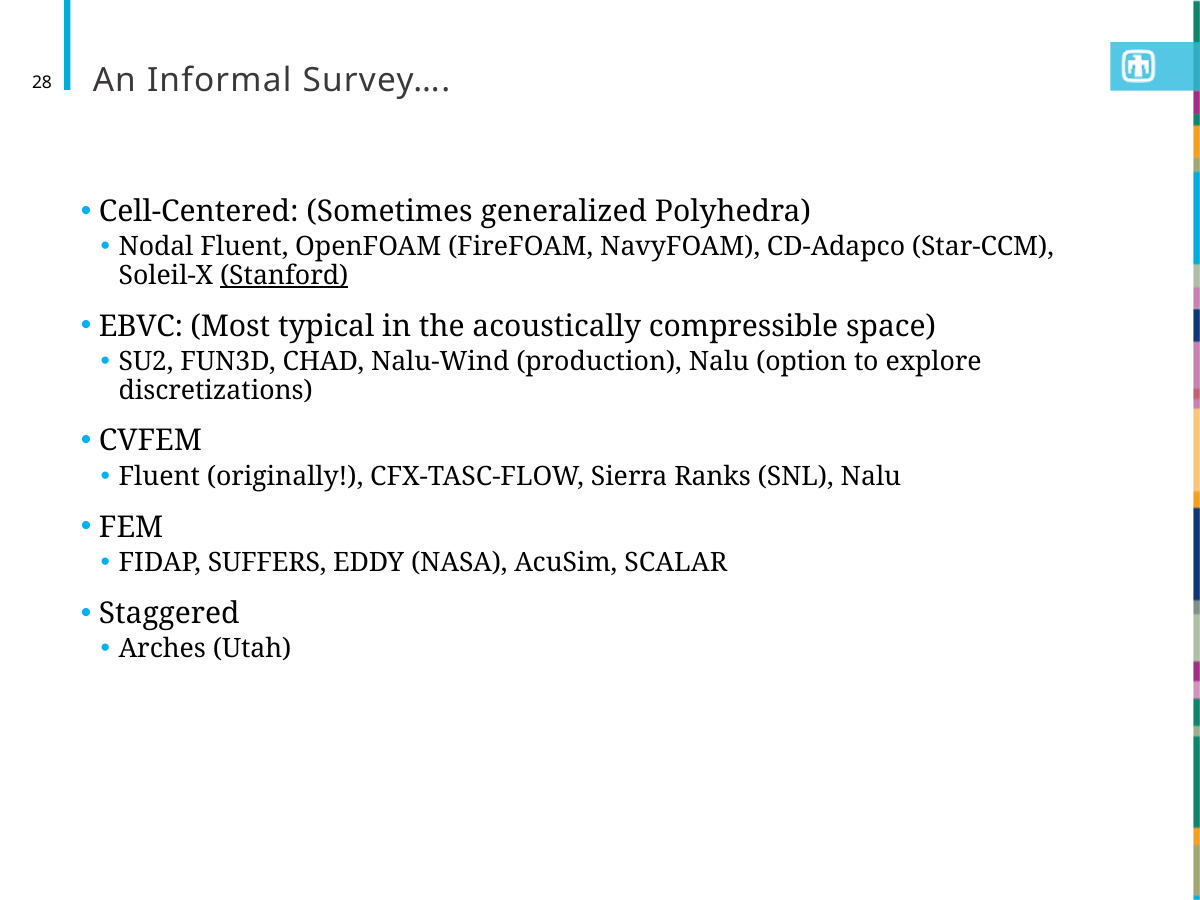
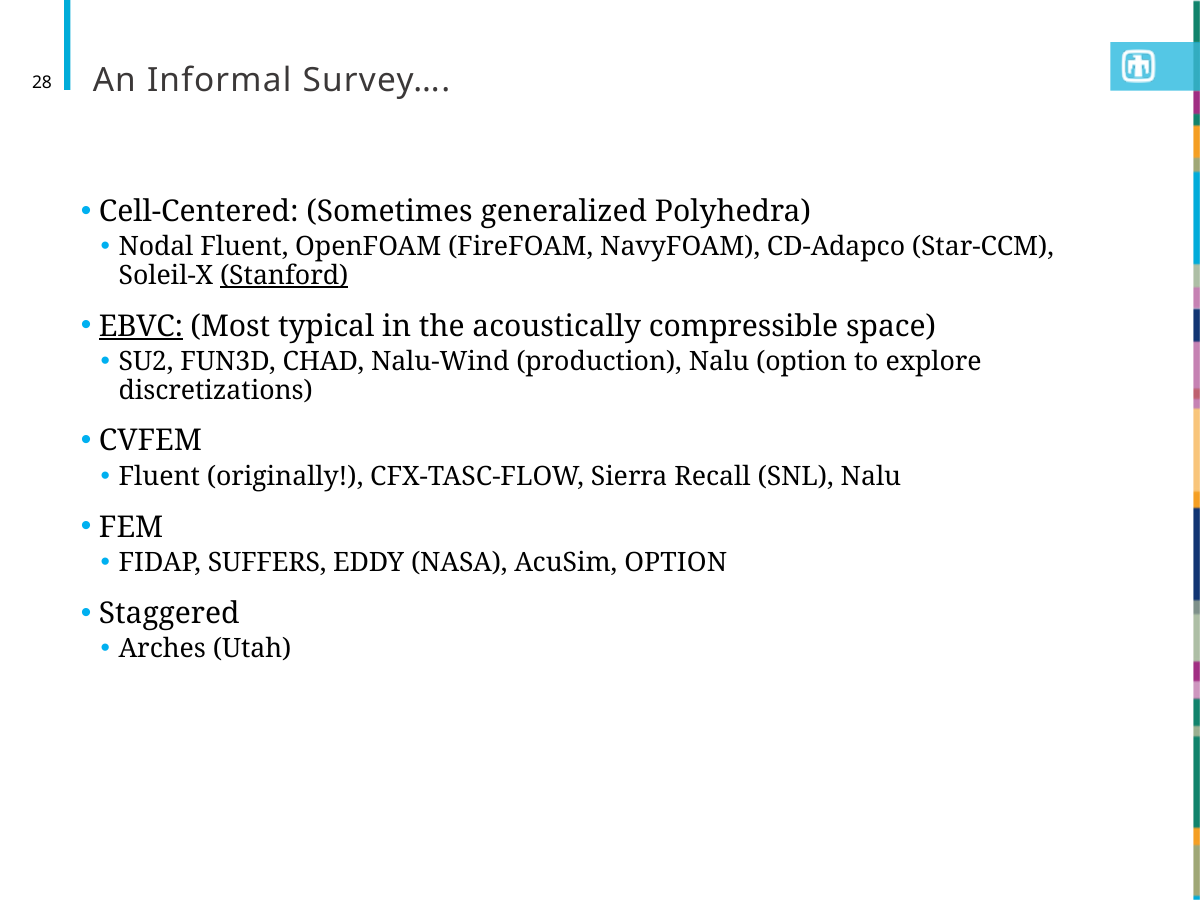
EBVC underline: none -> present
Ranks: Ranks -> Recall
AcuSim SCALAR: SCALAR -> OPTION
